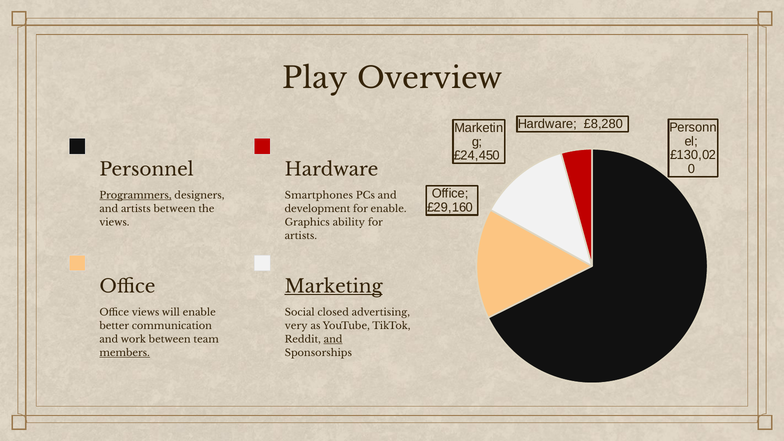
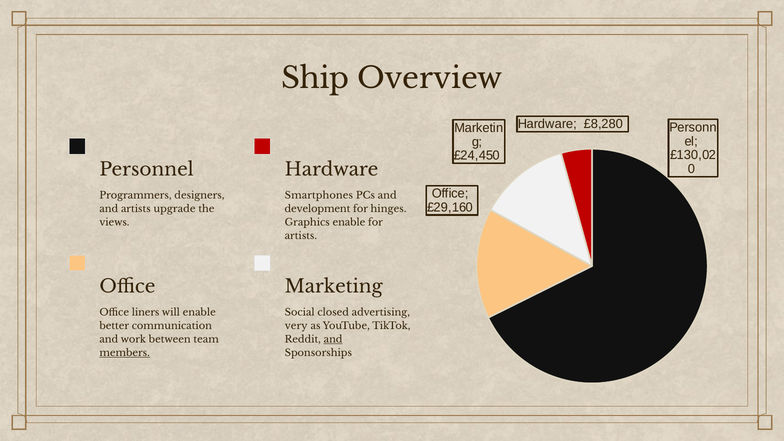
Play: Play -> Ship
Programmers underline: present -> none
artists between: between -> upgrade
for enable: enable -> hinges
Graphics ability: ability -> enable
Marketing underline: present -> none
Office views: views -> liners
